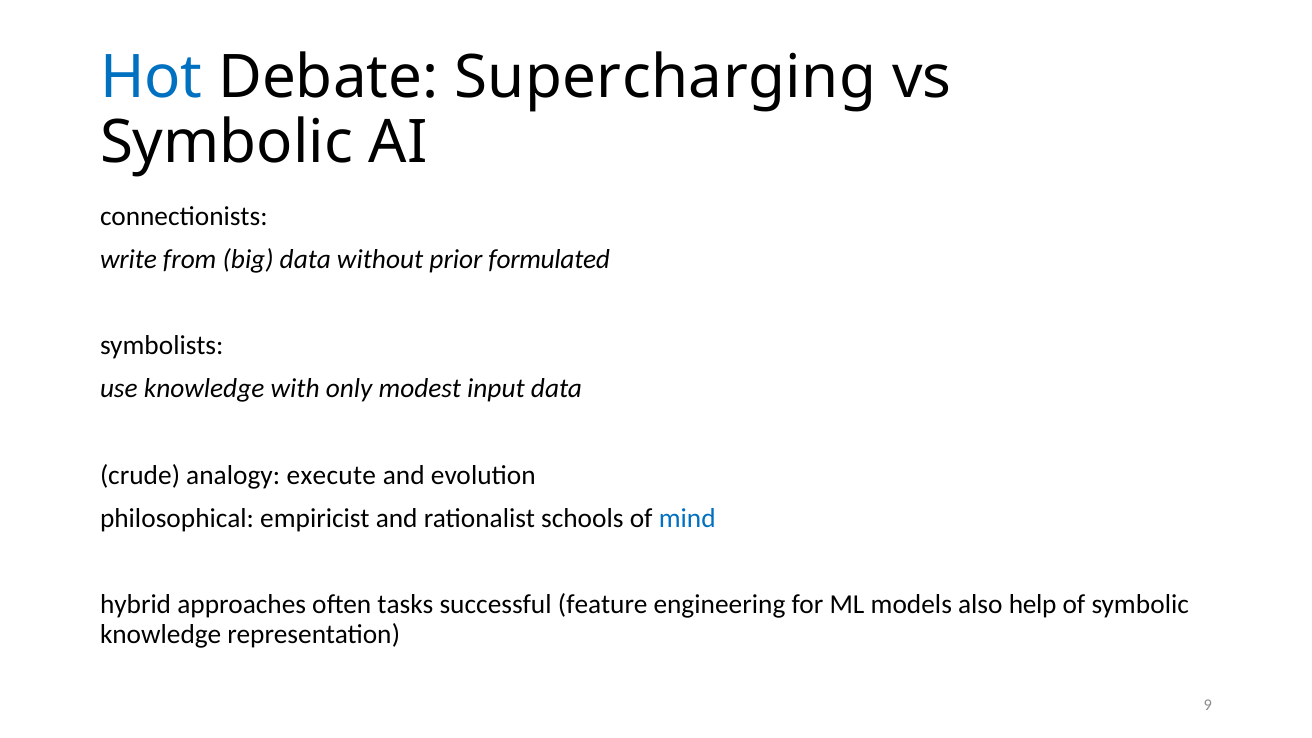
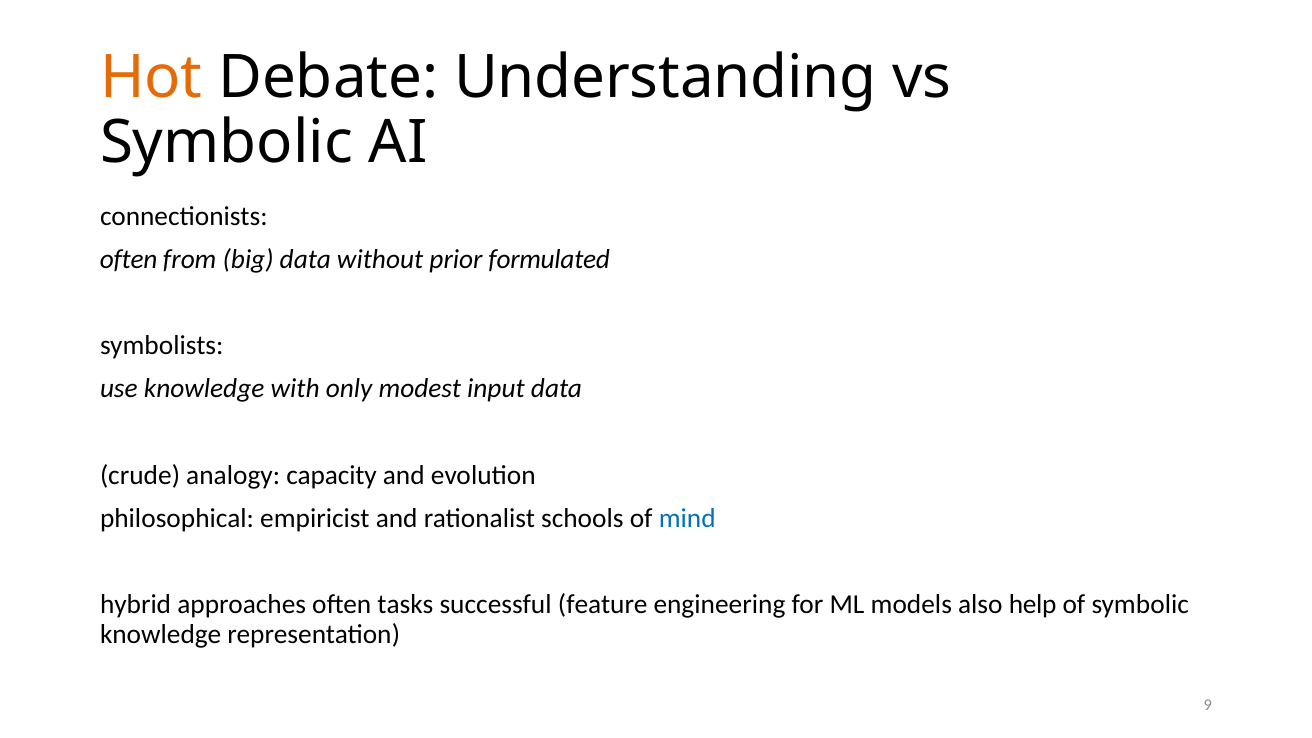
Hot colour: blue -> orange
Supercharging: Supercharging -> Understanding
write at (128, 259): write -> often
execute: execute -> capacity
